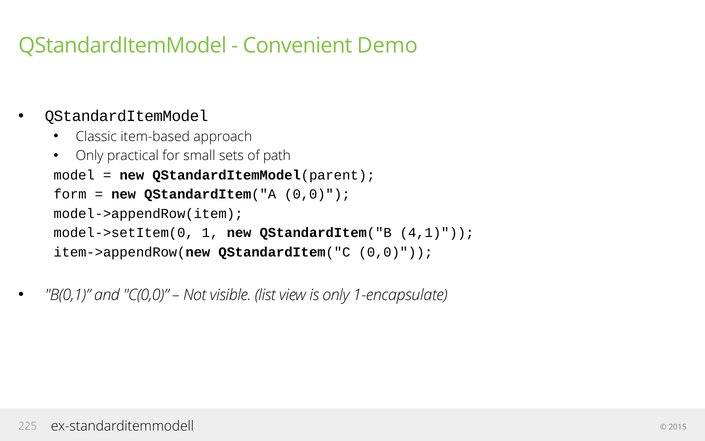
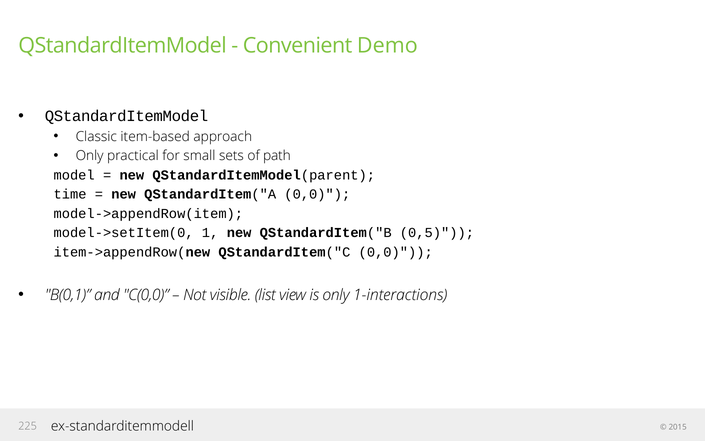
form: form -> time
4,1: 4,1 -> 0,5
1-encapsulate: 1-encapsulate -> 1-interactions
